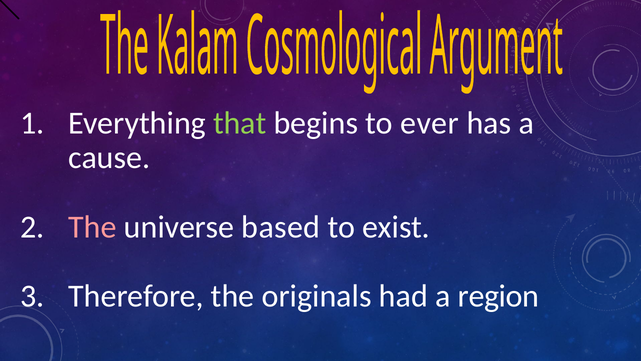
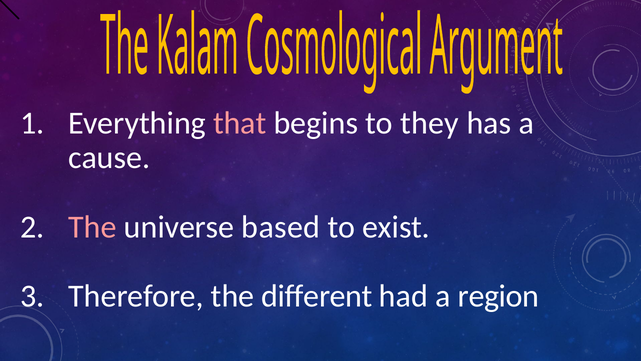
that colour: light green -> pink
ever: ever -> they
originals: originals -> different
